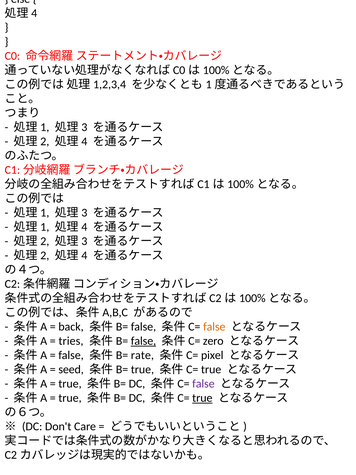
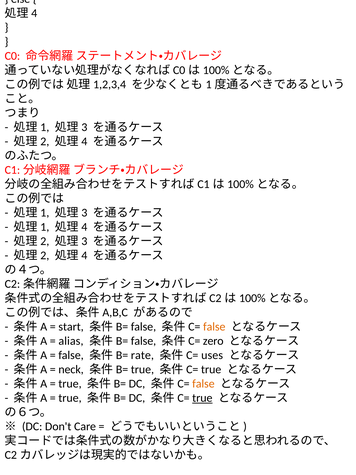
back: back -> start
tries: tries -> alias
false at (143, 341) underline: present -> none
pixel: pixel -> uses
seed: seed -> neck
false at (203, 383) colour: purple -> orange
